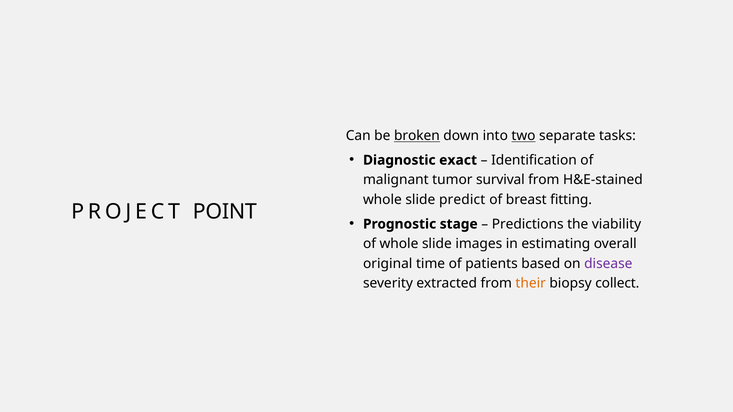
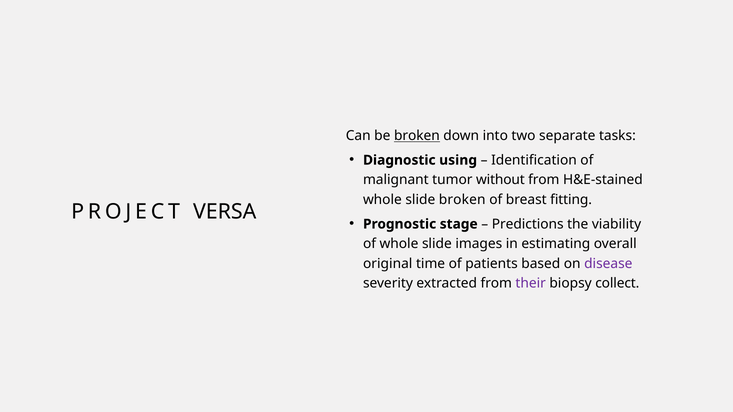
two underline: present -> none
exact: exact -> using
survival: survival -> without
slide predict: predict -> broken
POINT: POINT -> VERSA
their colour: orange -> purple
